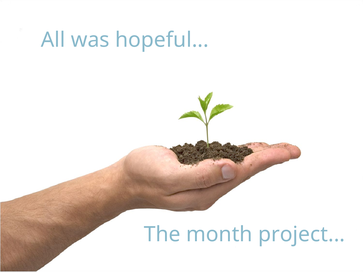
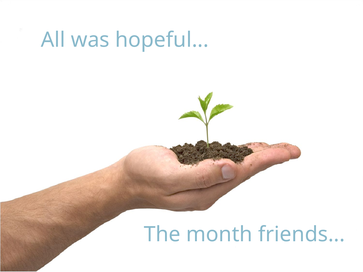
project: project -> friends
